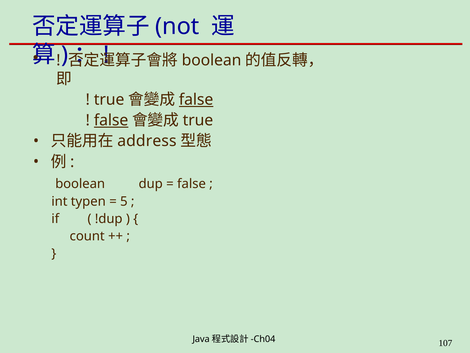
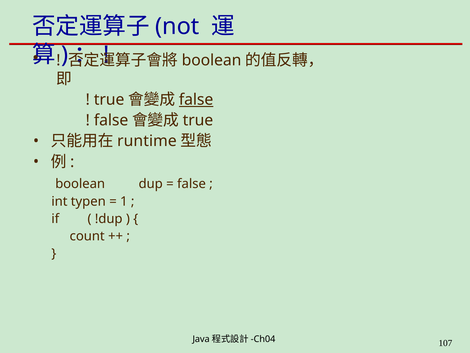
false at (111, 120) underline: present -> none
address: address -> runtime
5: 5 -> 1
